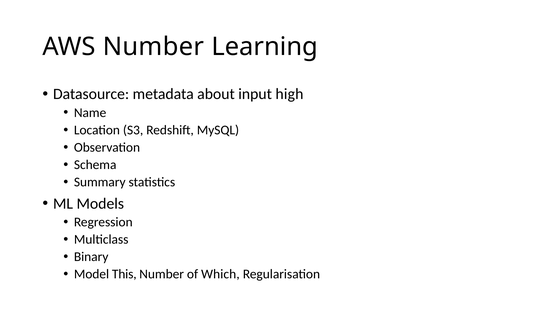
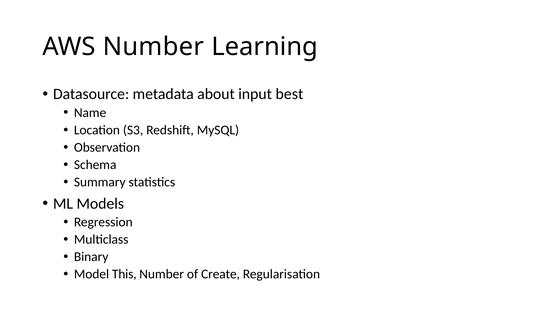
high: high -> best
Which: Which -> Create
